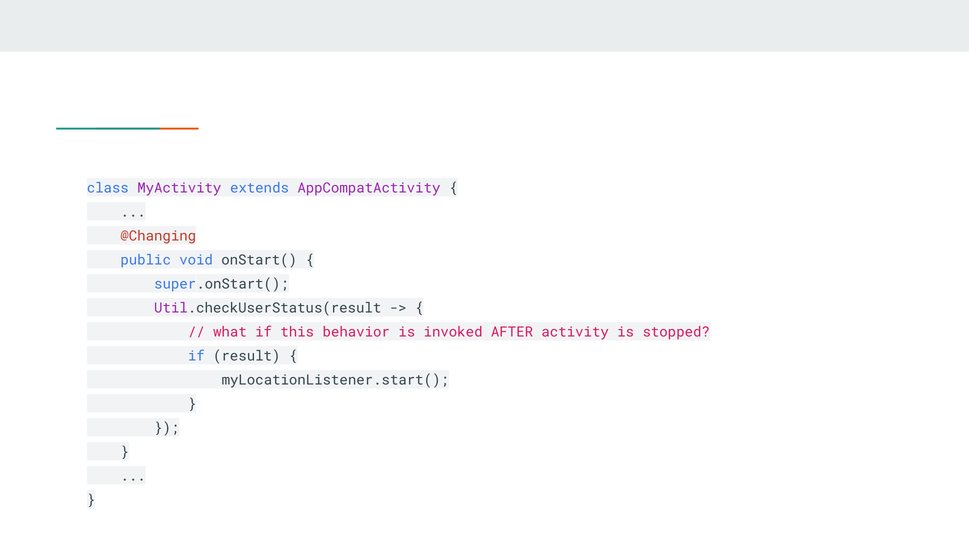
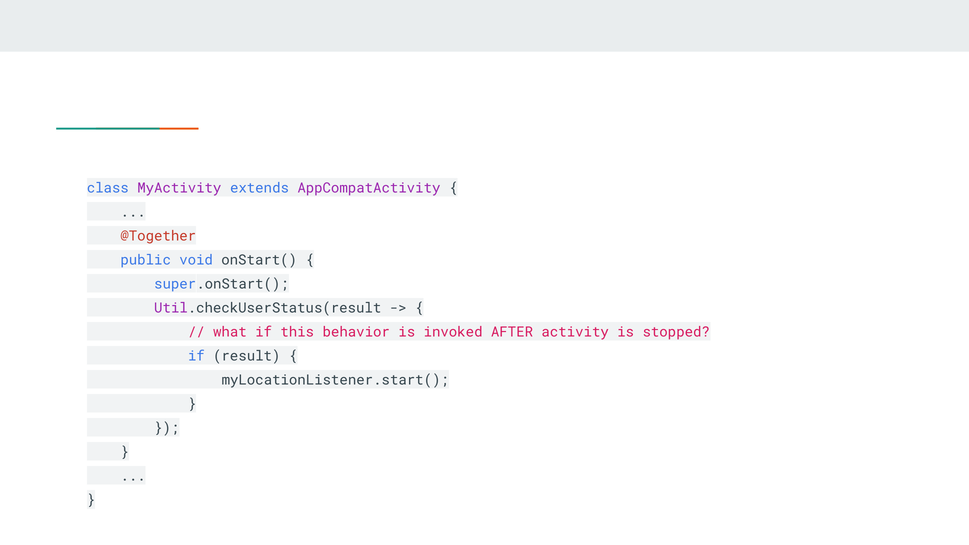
@Changing: @Changing -> @Together
